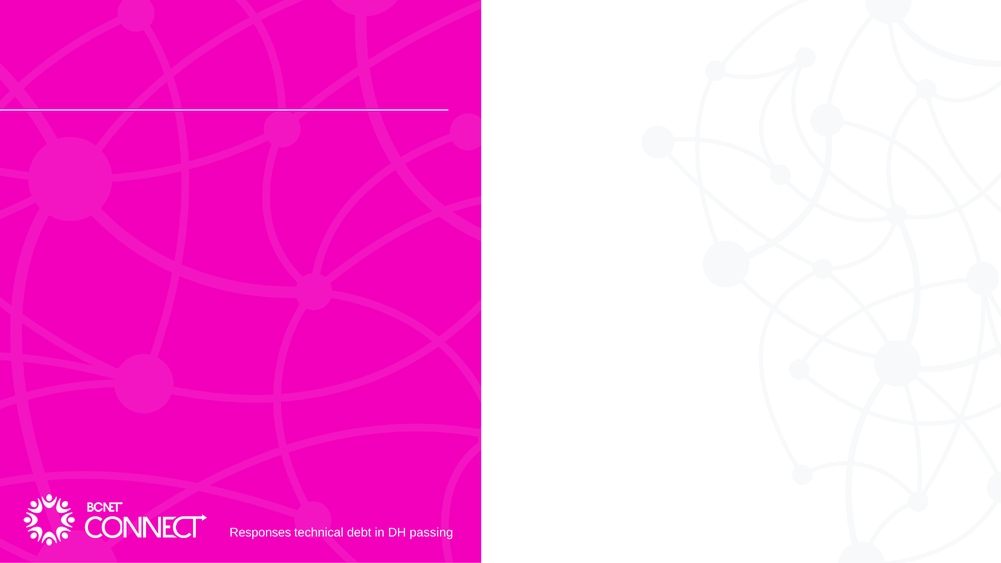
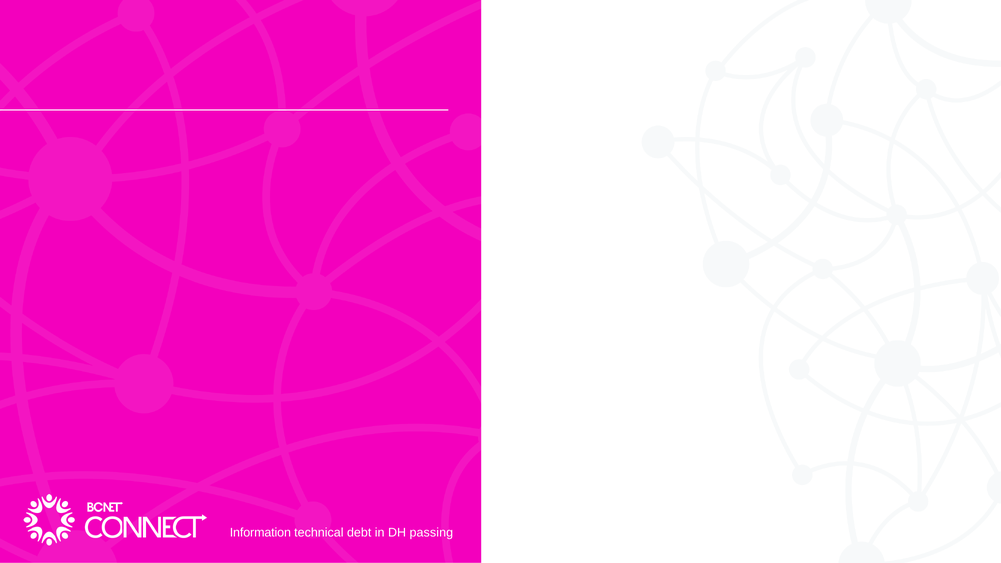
Responses: Responses -> Information
